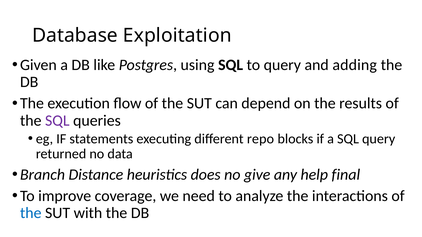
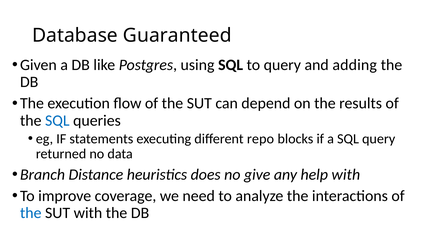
Exploitation: Exploitation -> Guaranteed
SQL at (57, 121) colour: purple -> blue
help final: final -> with
